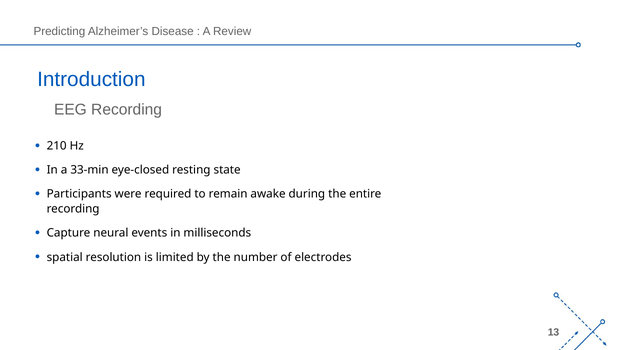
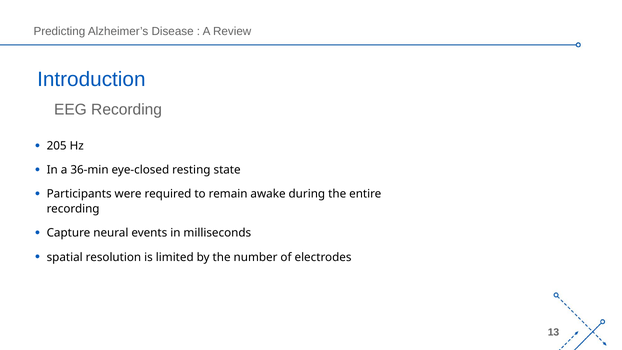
210: 210 -> 205
33-min: 33-min -> 36-min
